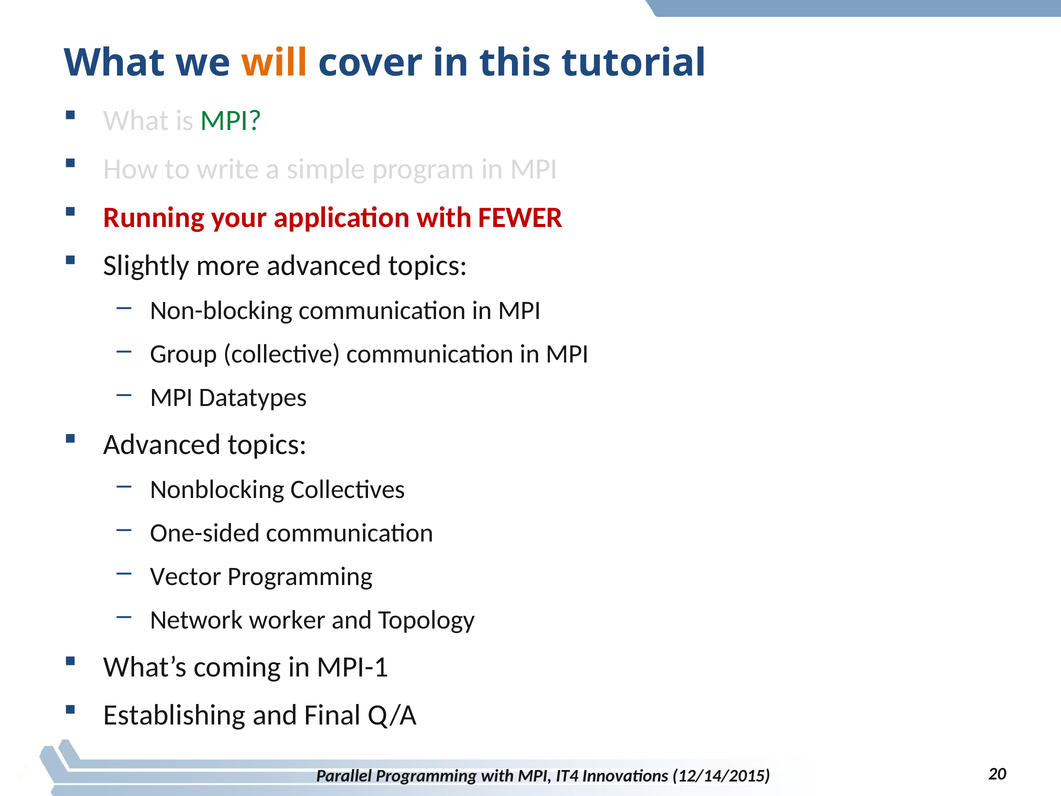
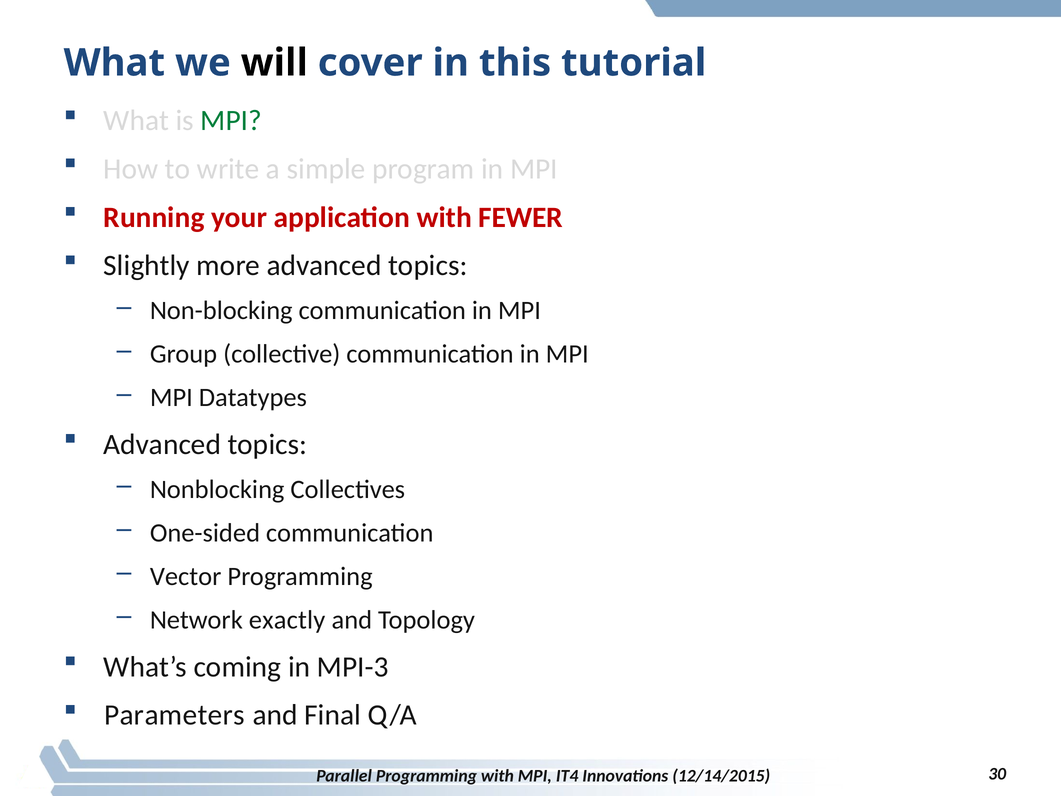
will colour: orange -> black
worker: worker -> exactly
MPI-1: MPI-1 -> MPI-3
Establishing: Establishing -> Parameters
20: 20 -> 30
